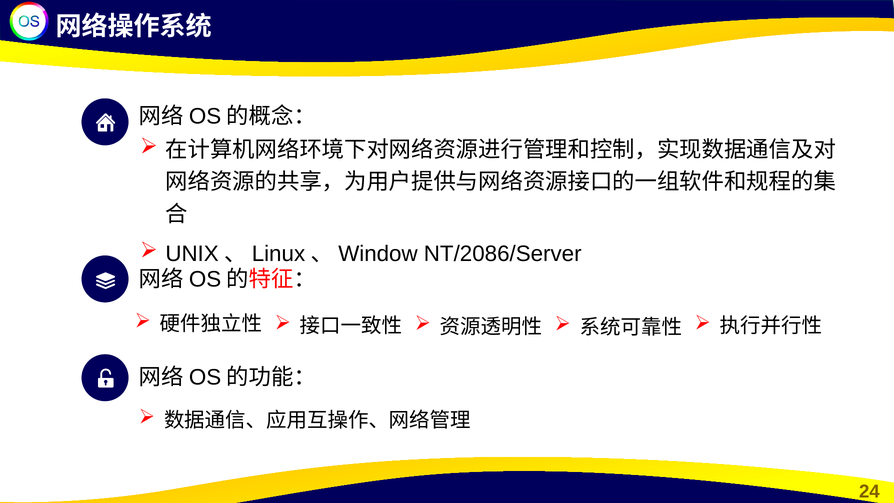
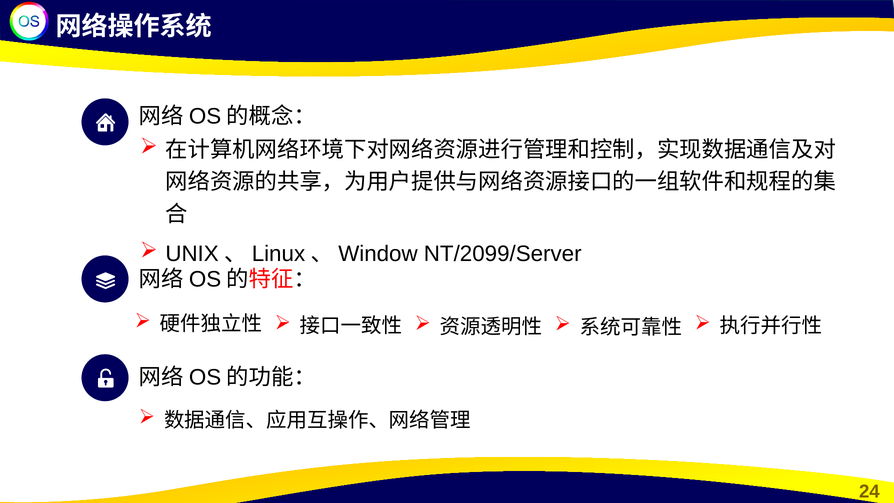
NT/2086/Server: NT/2086/Server -> NT/2099/Server
